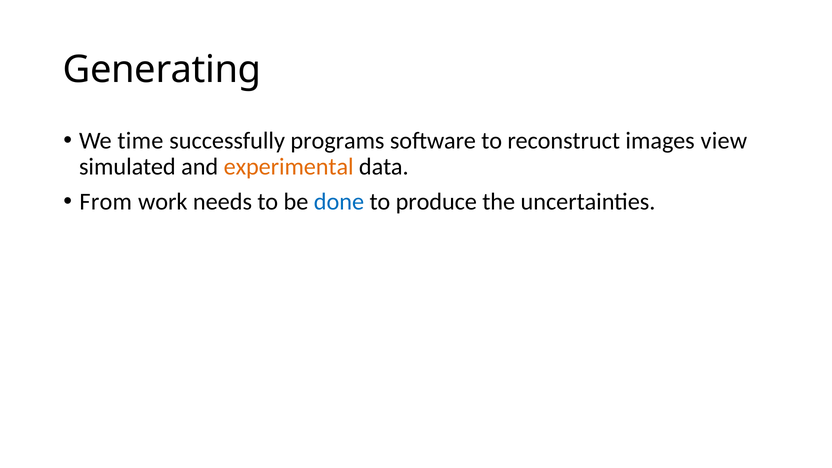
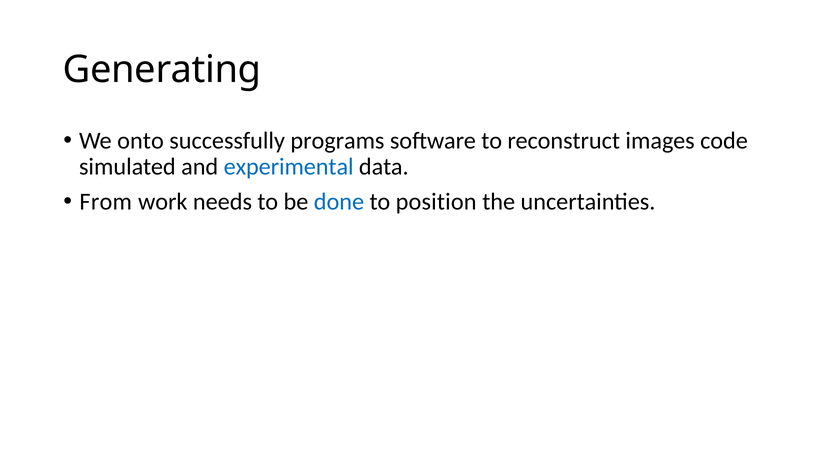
time: time -> onto
view: view -> code
experimental colour: orange -> blue
produce: produce -> position
